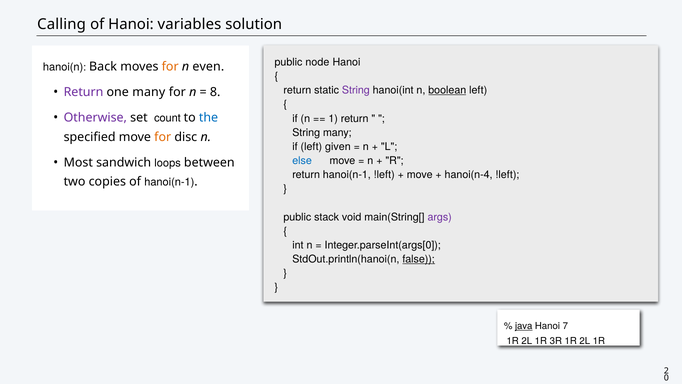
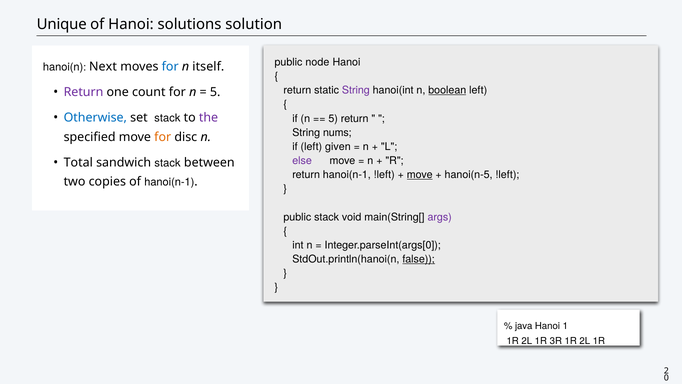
Calling: Calling -> Unique
variables: variables -> solutions
Back: Back -> Next
for at (170, 67) colour: orange -> blue
even: even -> itself
one many: many -> count
8 at (215, 92): 8 -> 5
Otherwise colour: purple -> blue
set count: count -> stack
the colour: blue -> purple
1 at (333, 118): 1 -> 5
String many: many -> nums
else colour: blue -> purple
Most: Most -> Total
sandwich loops: loops -> stack
move at (420, 175) underline: none -> present
hanoi(n-4: hanoi(n-4 -> hanoi(n-5
java underline: present -> none
7: 7 -> 1
